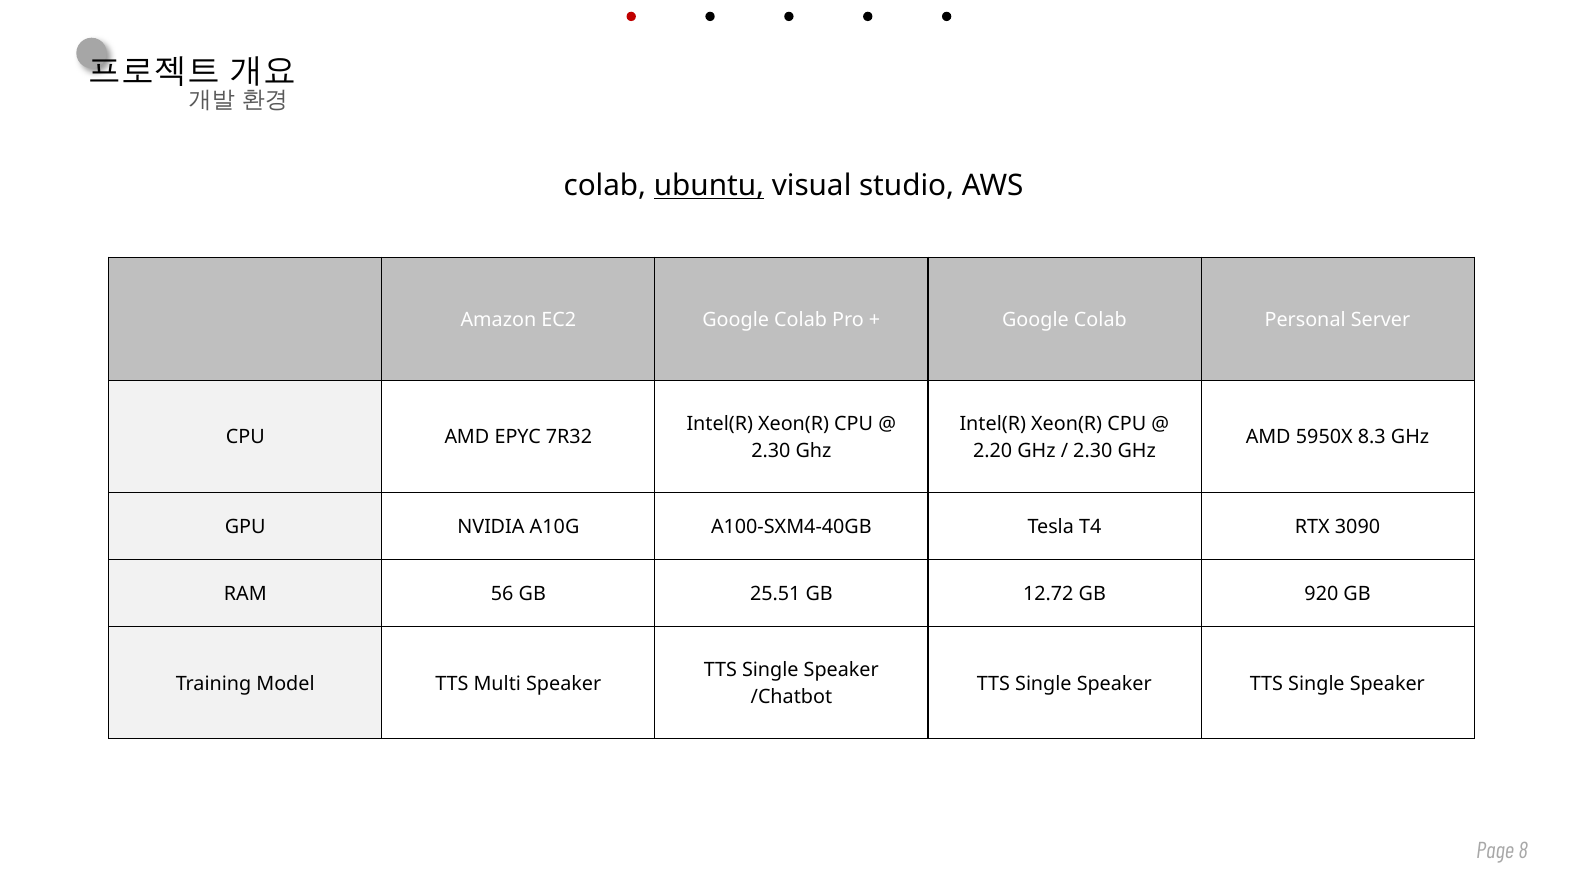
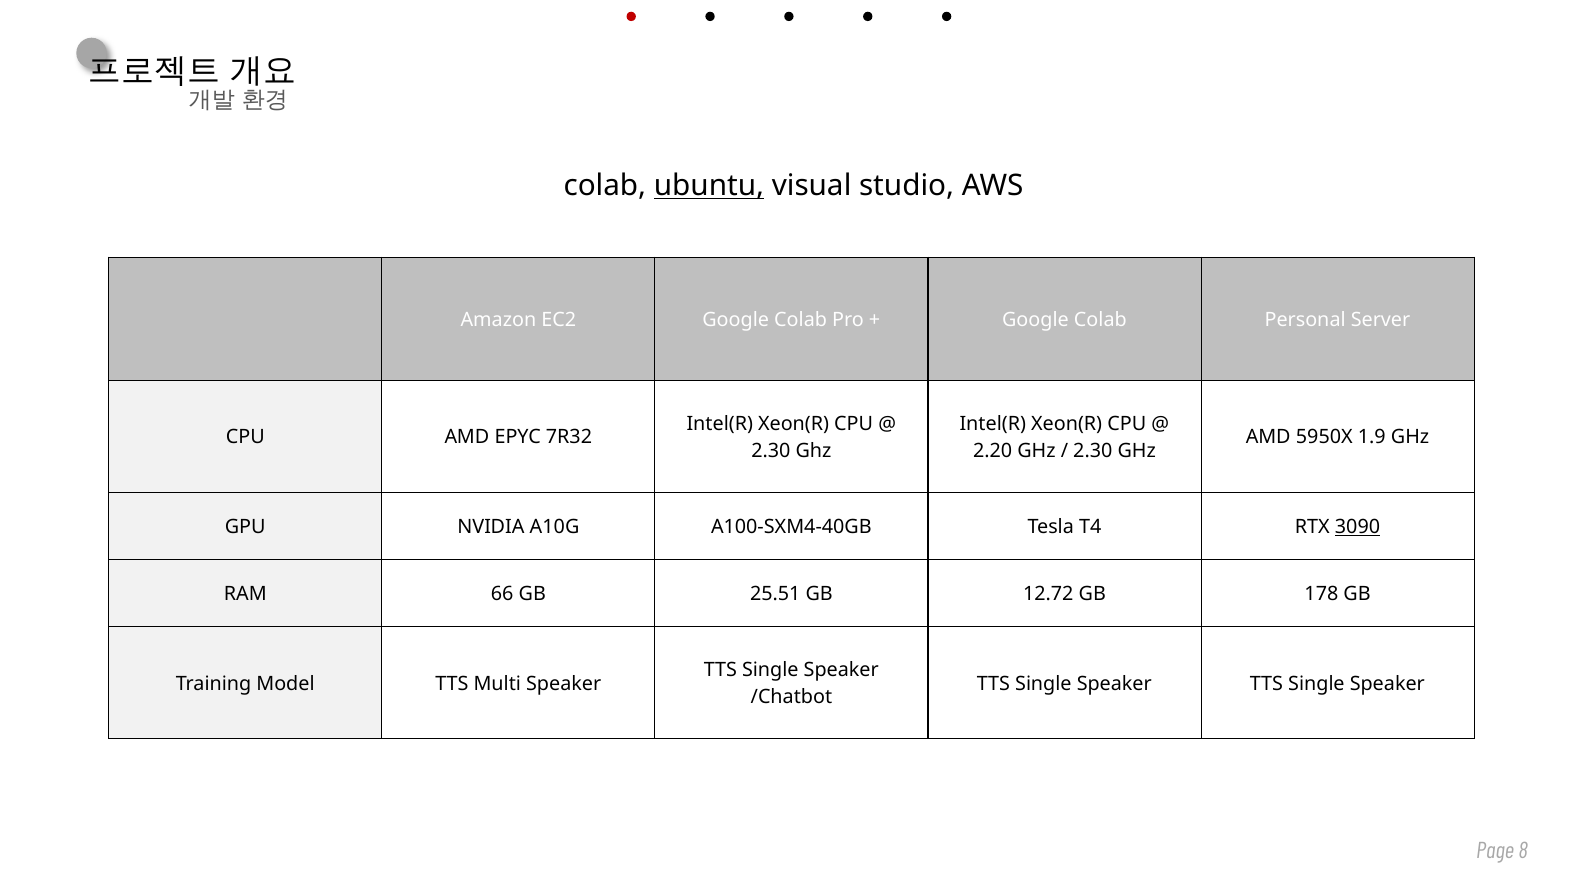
8.3: 8.3 -> 1.9
3090 underline: none -> present
56: 56 -> 66
920: 920 -> 178
